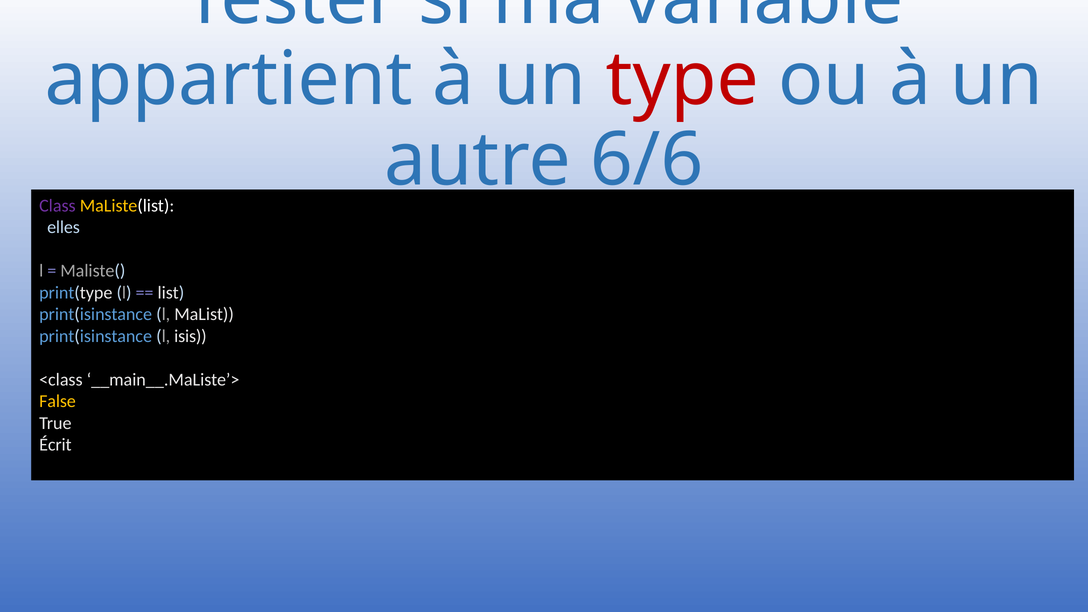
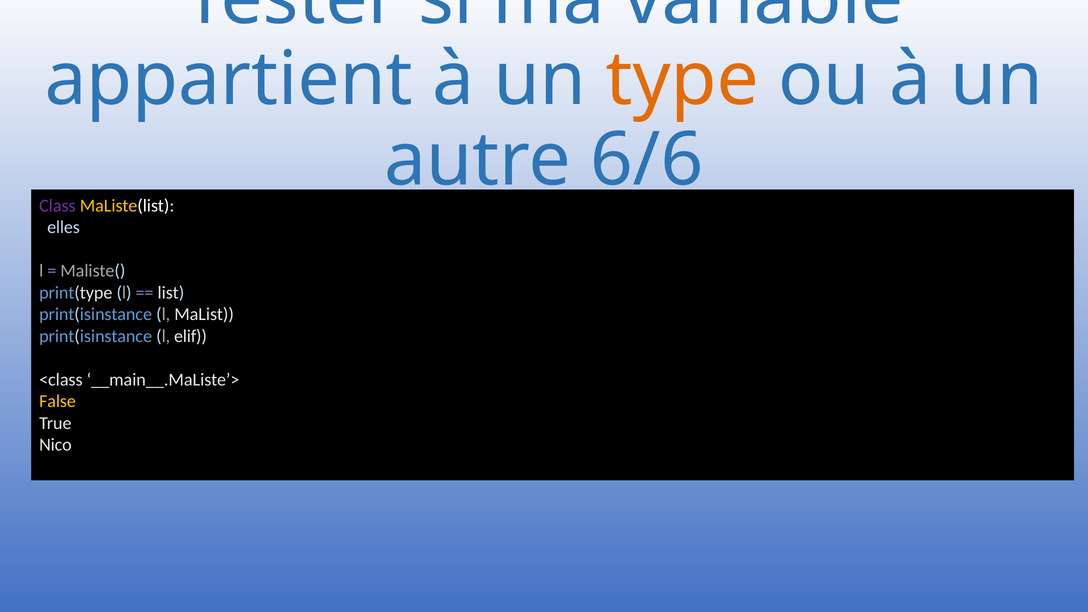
type colour: red -> orange
isis: isis -> elif
Écrit: Écrit -> Nico
